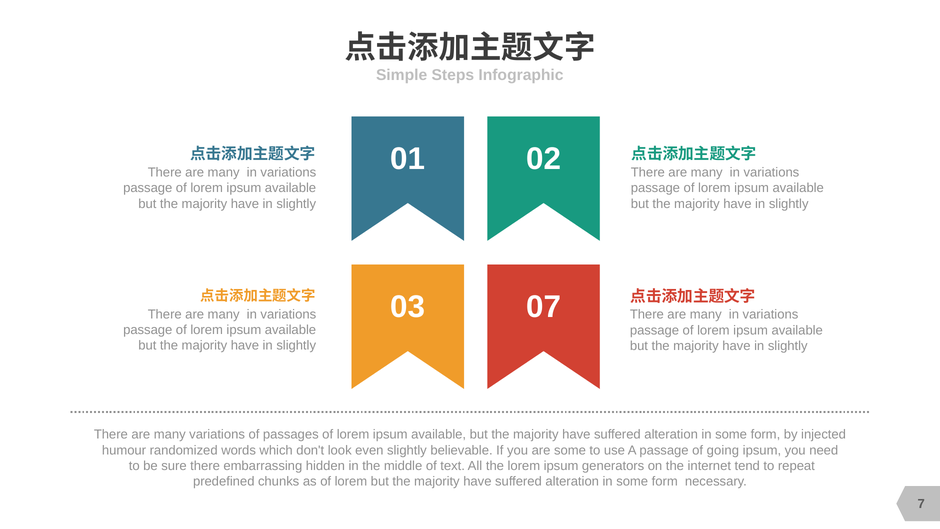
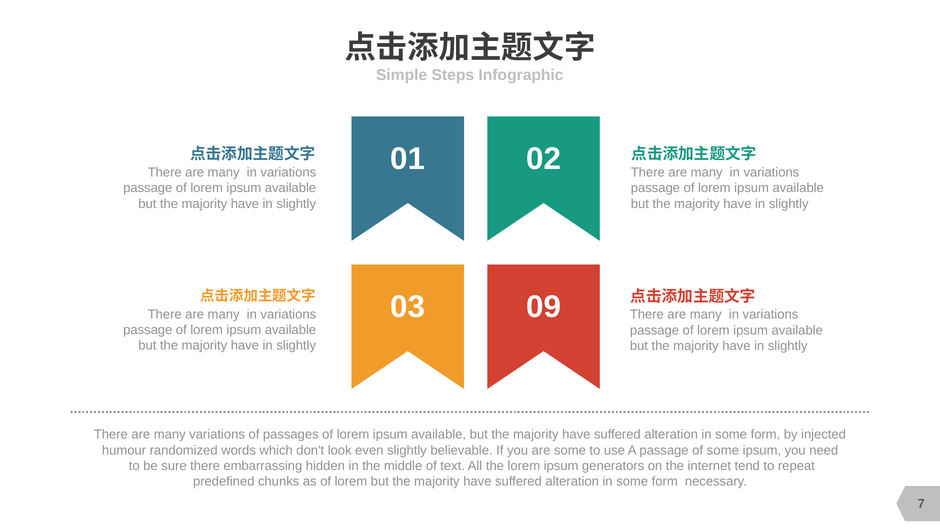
07: 07 -> 09
of going: going -> some
